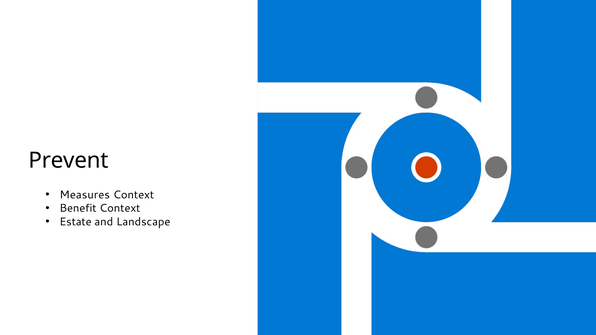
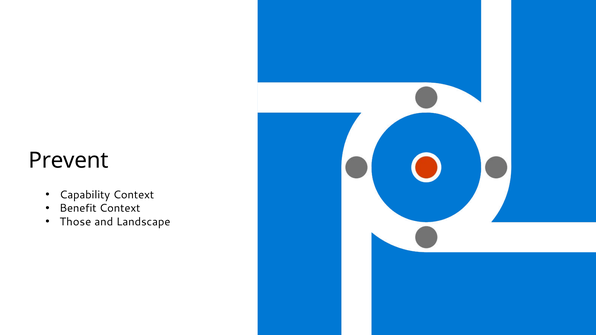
Measures: Measures -> Capability
Estate: Estate -> Those
